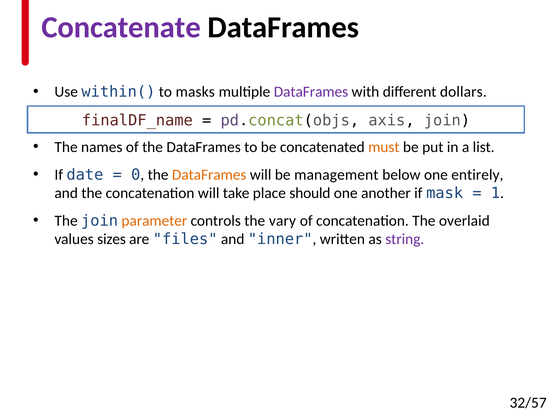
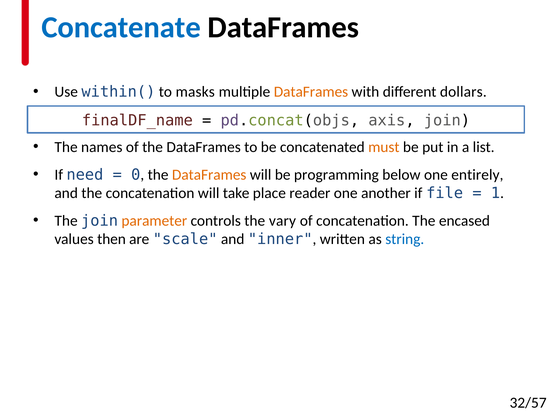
Concatenate colour: purple -> blue
DataFrames at (311, 92) colour: purple -> orange
date: date -> need
management: management -> programming
should: should -> reader
mask: mask -> file
overlaid: overlaid -> encased
sizes: sizes -> then
files: files -> scale
string colour: purple -> blue
